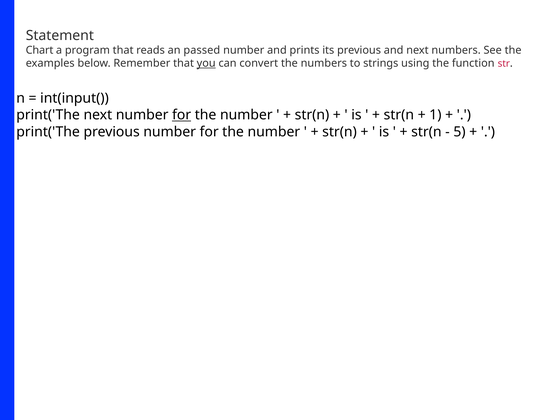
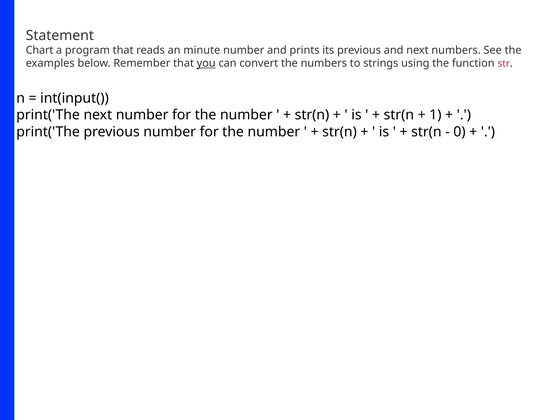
passed: passed -> minute
for at (182, 115) underline: present -> none
5: 5 -> 0
